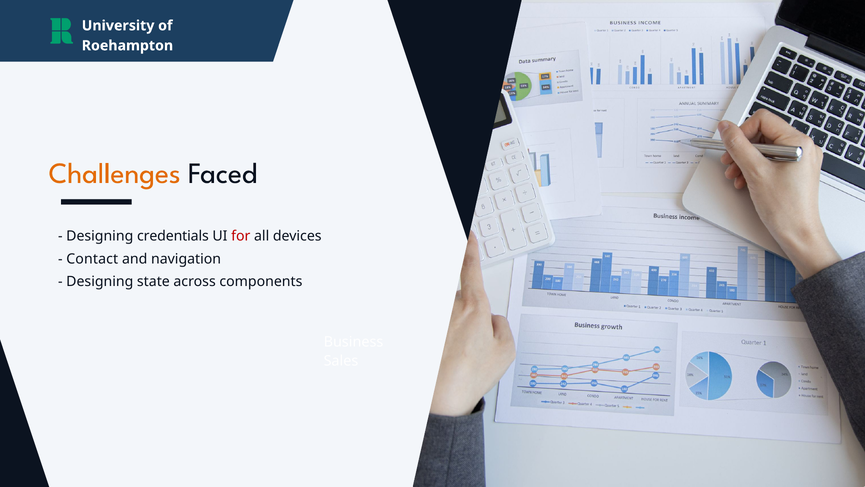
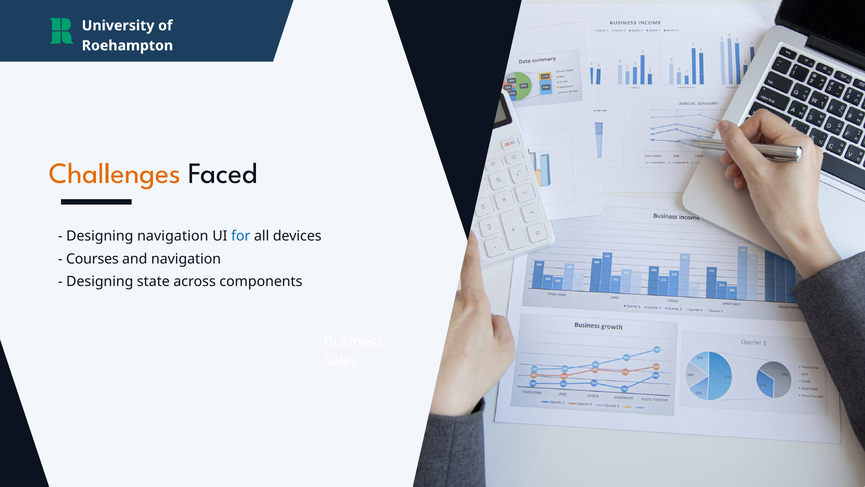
Designing credentials: credentials -> navigation
for colour: red -> blue
Contact: Contact -> Courses
